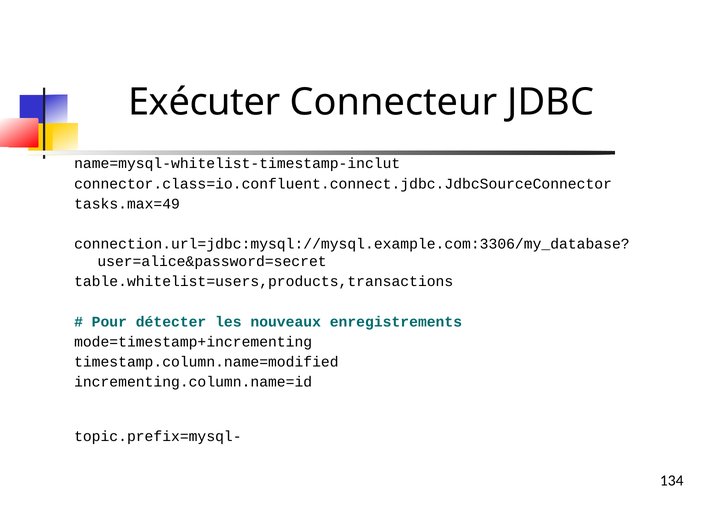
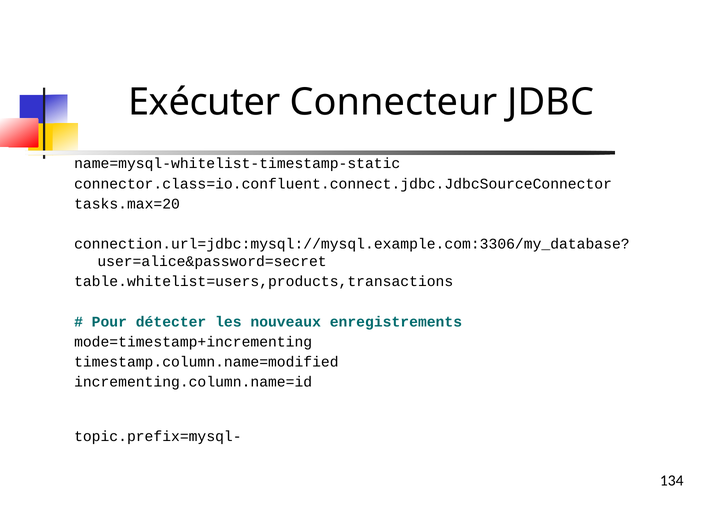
name=mysql-whitelist-timestamp-inclut: name=mysql-whitelist-timestamp-inclut -> name=mysql-whitelist-timestamp-static
tasks.max=49: tasks.max=49 -> tasks.max=20
